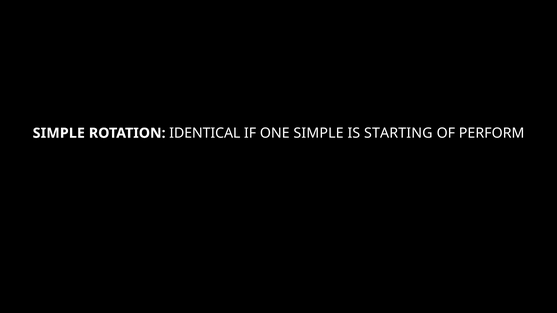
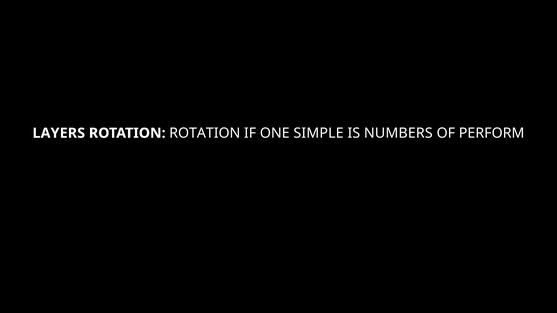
SIMPLE at (59, 133): SIMPLE -> LAYERS
ROTATION IDENTICAL: IDENTICAL -> ROTATION
STARTING: STARTING -> NUMBERS
